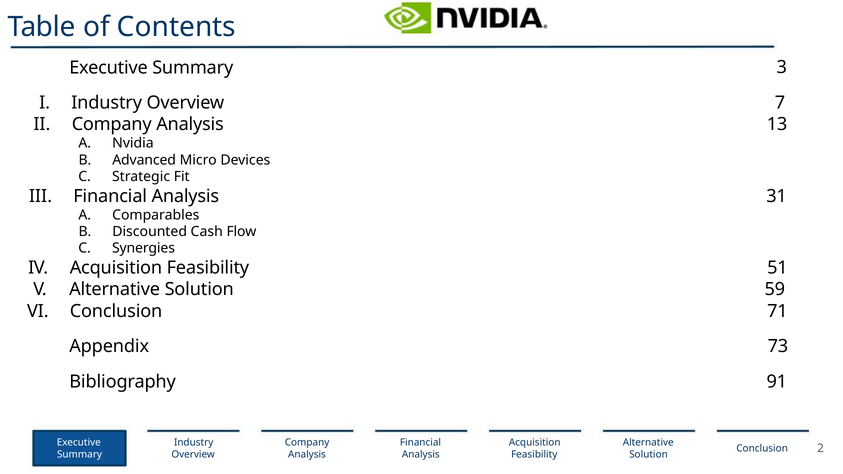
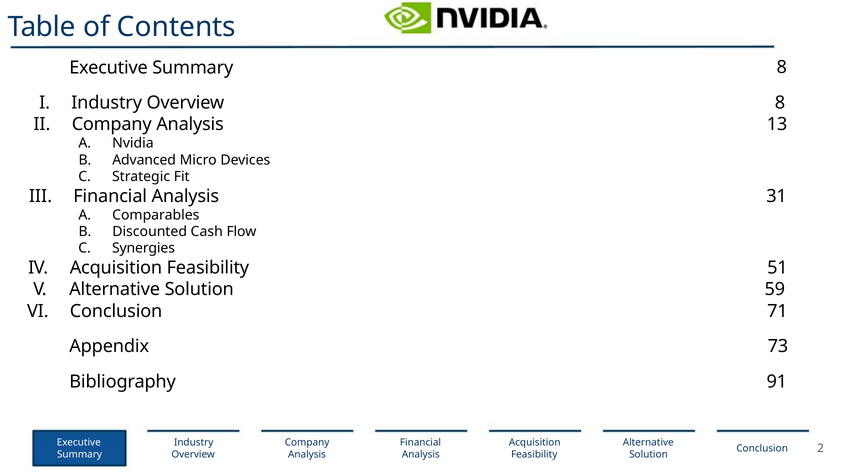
Summary 3: 3 -> 8
Overview 7: 7 -> 8
